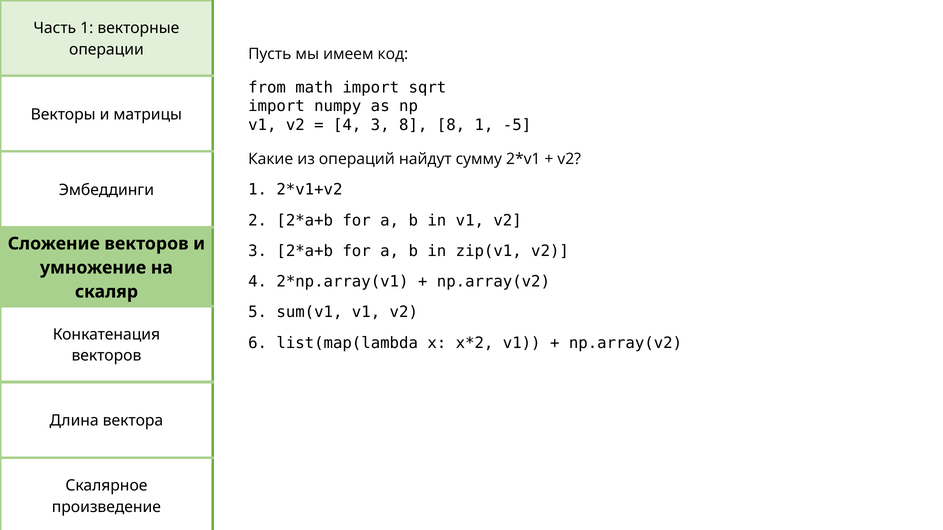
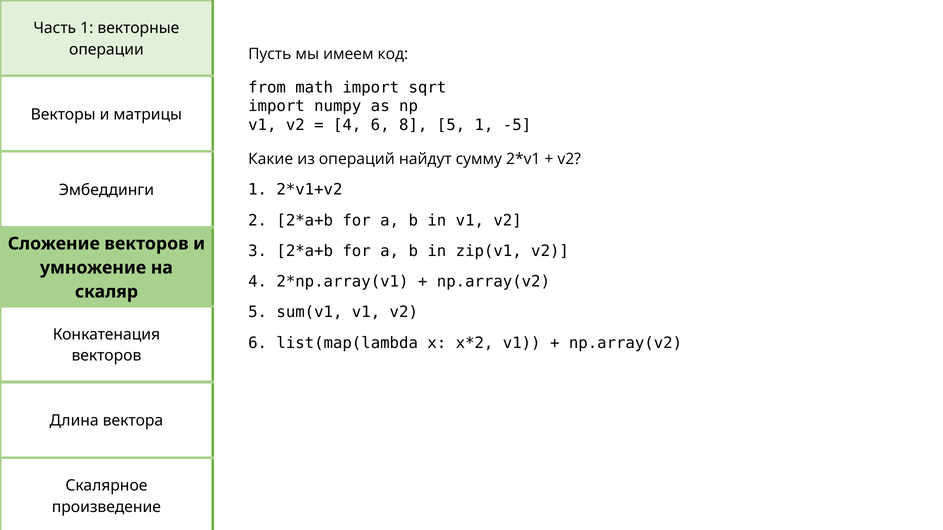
4 3: 3 -> 6
8 8: 8 -> 5
